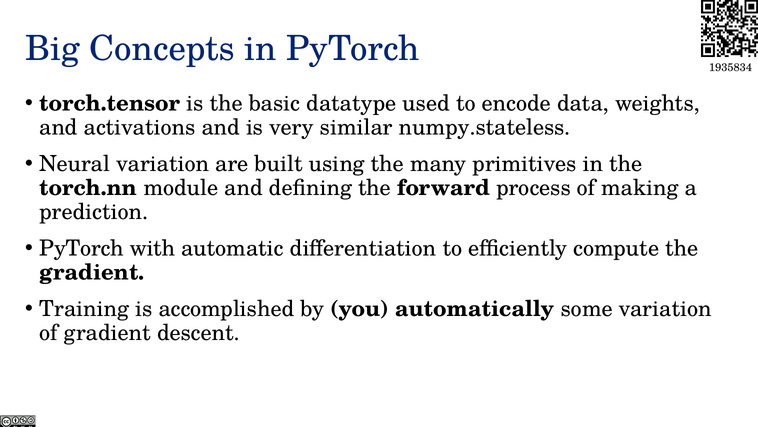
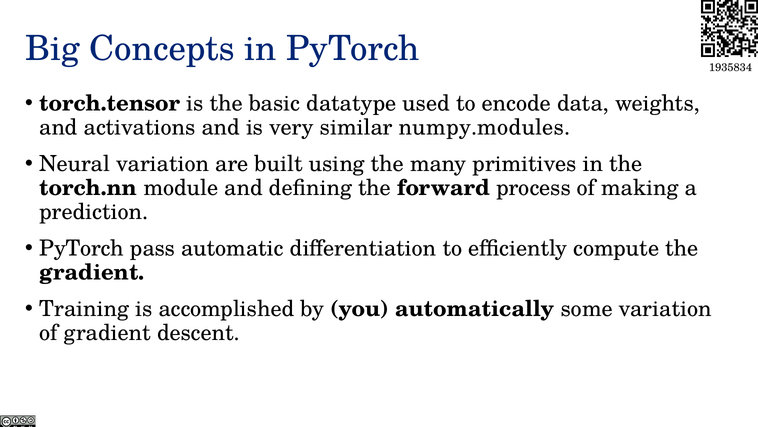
numpy.stateless: numpy.stateless -> numpy.modules
with: with -> pass
